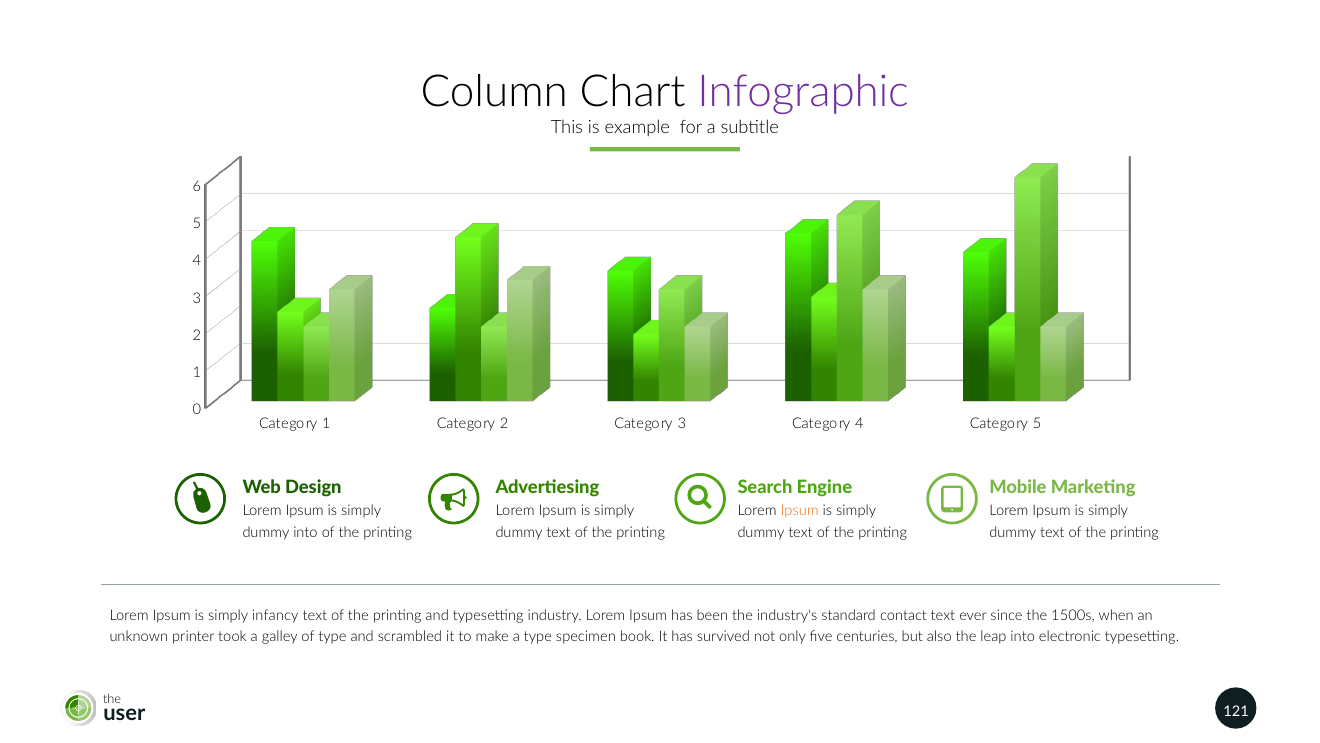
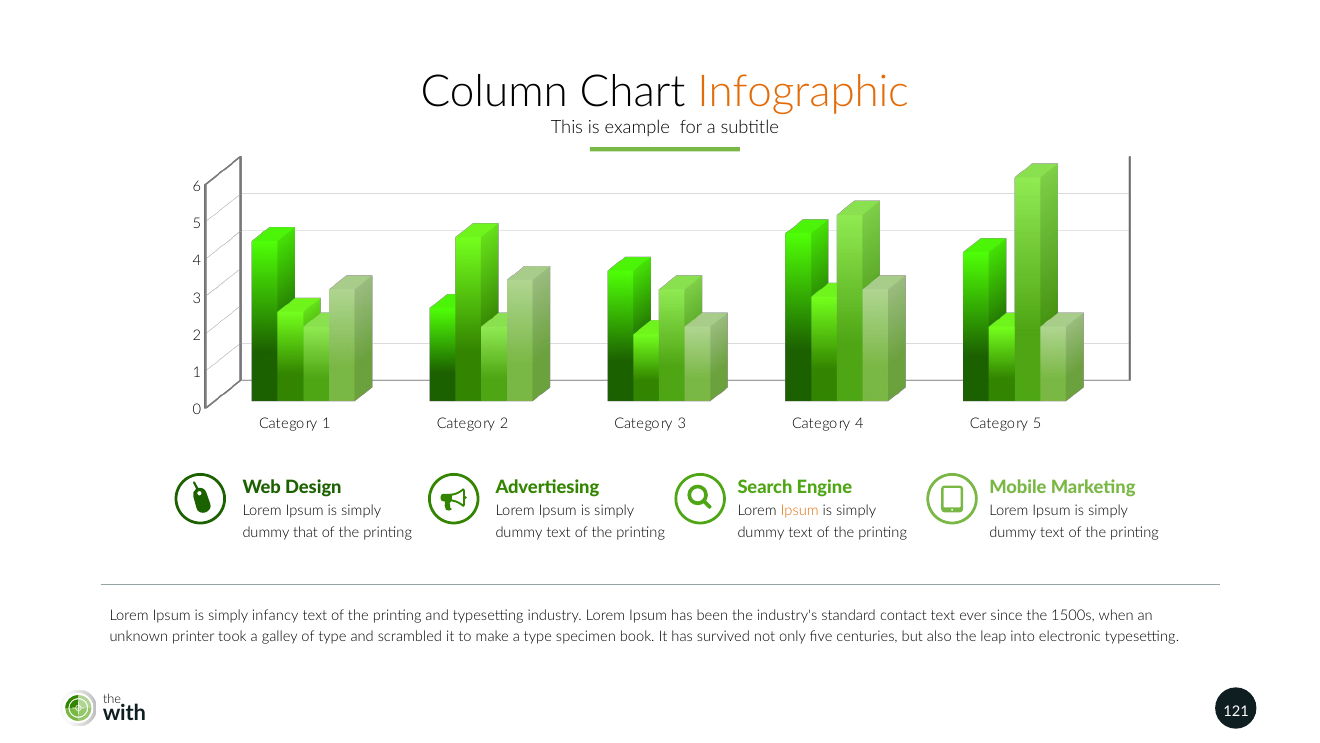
Infographic colour: purple -> orange
dummy into: into -> that
user: user -> with
